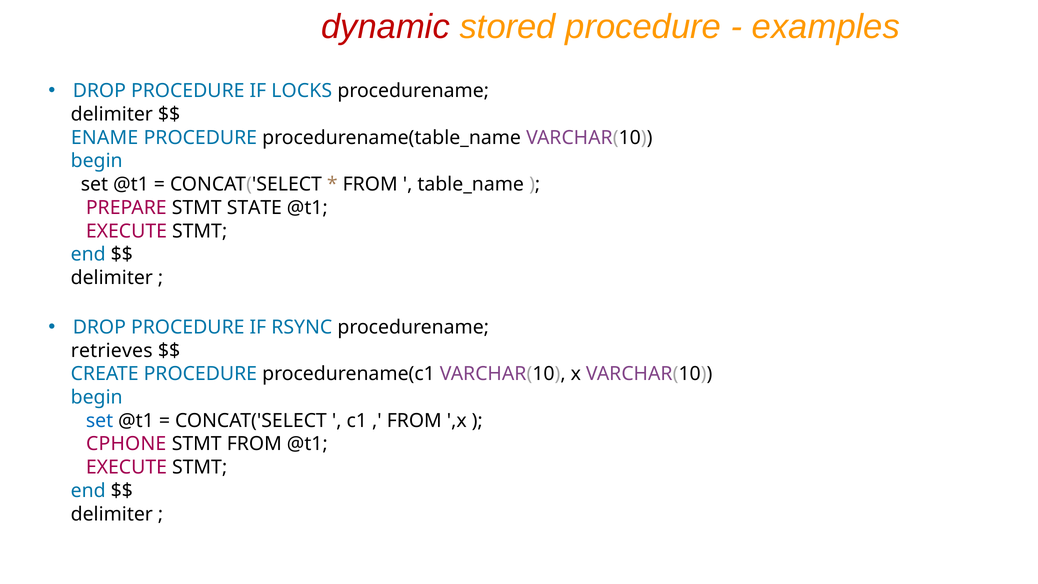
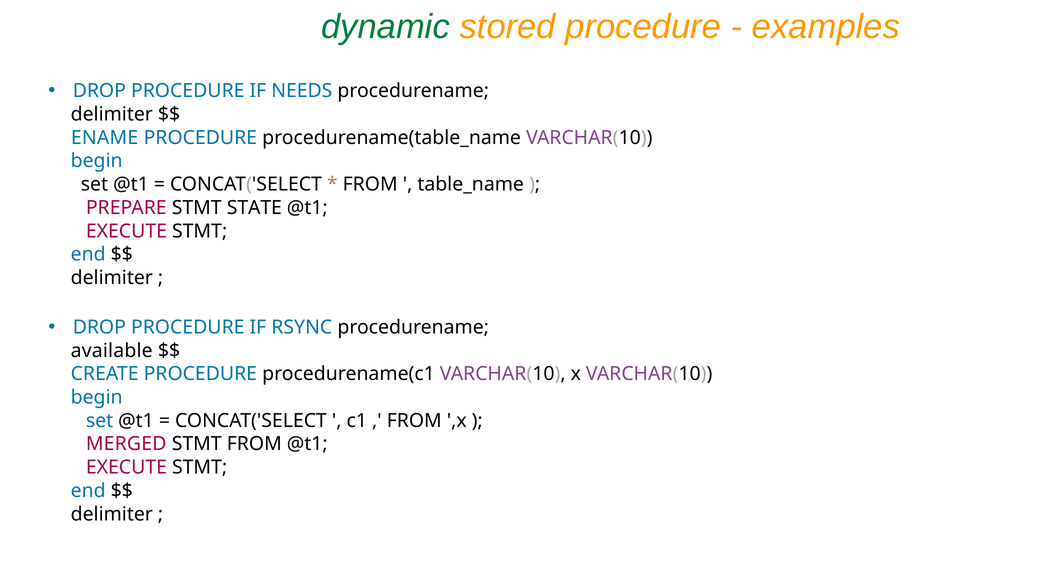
dynamic colour: red -> green
LOCKS: LOCKS -> NEEDS
retrieves: retrieves -> available
CPHONE: CPHONE -> MERGED
